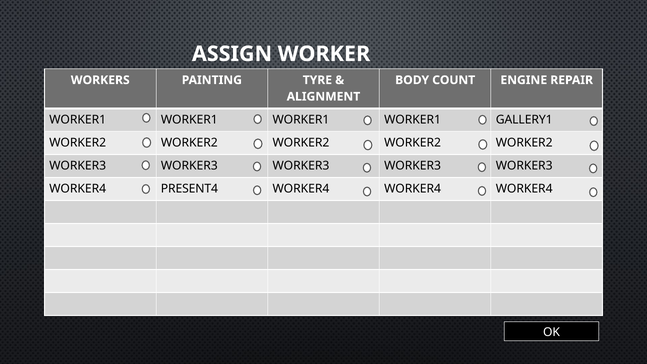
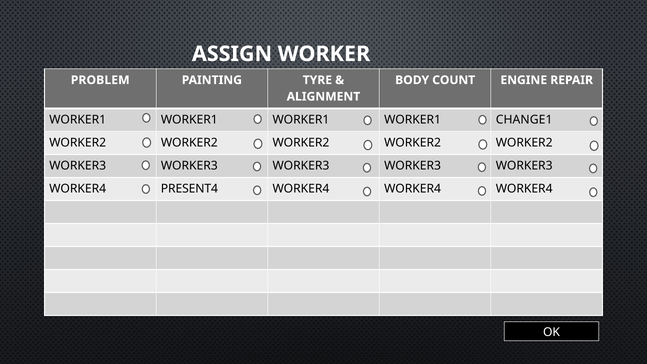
WORKERS: WORKERS -> PROBLEM
GALLERY1: GALLERY1 -> CHANGE1
